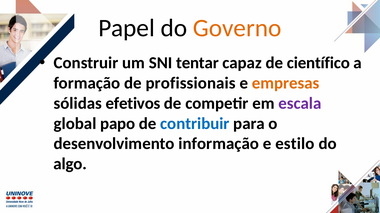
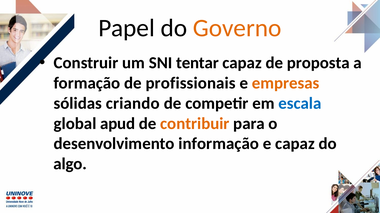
científico: científico -> proposta
efetivos: efetivos -> criando
escala colour: purple -> blue
papo: papo -> apud
contribuir colour: blue -> orange
e estilo: estilo -> capaz
